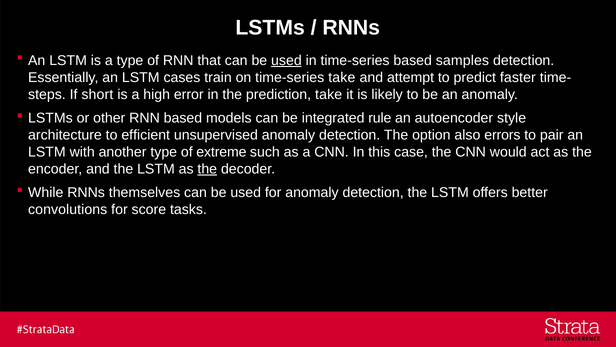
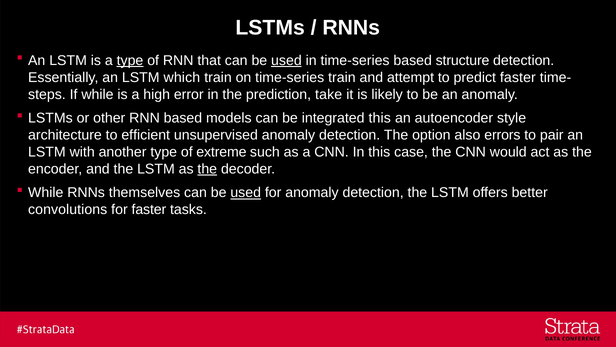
type at (130, 60) underline: none -> present
samples: samples -> structure
cases: cases -> which
time-series take: take -> train
If short: short -> while
integrated rule: rule -> this
used at (246, 192) underline: none -> present
for score: score -> faster
